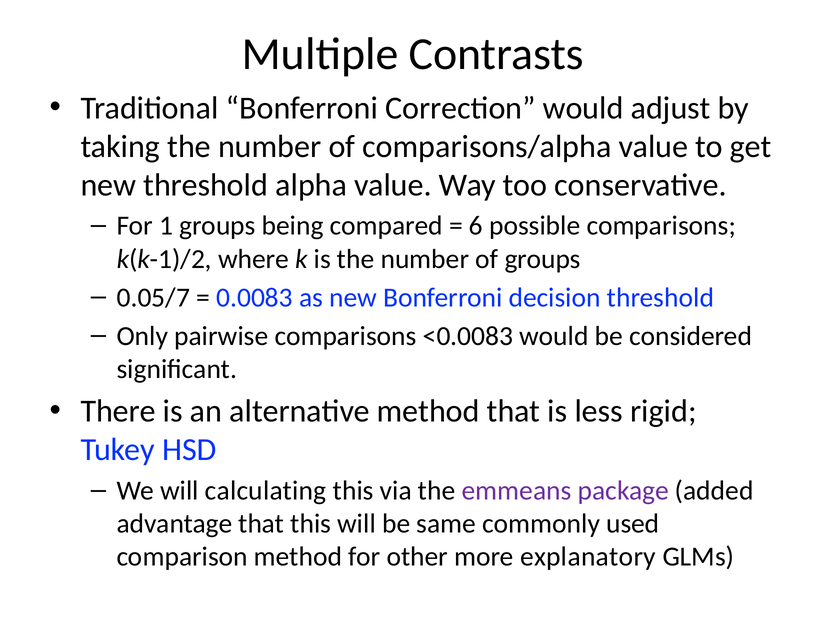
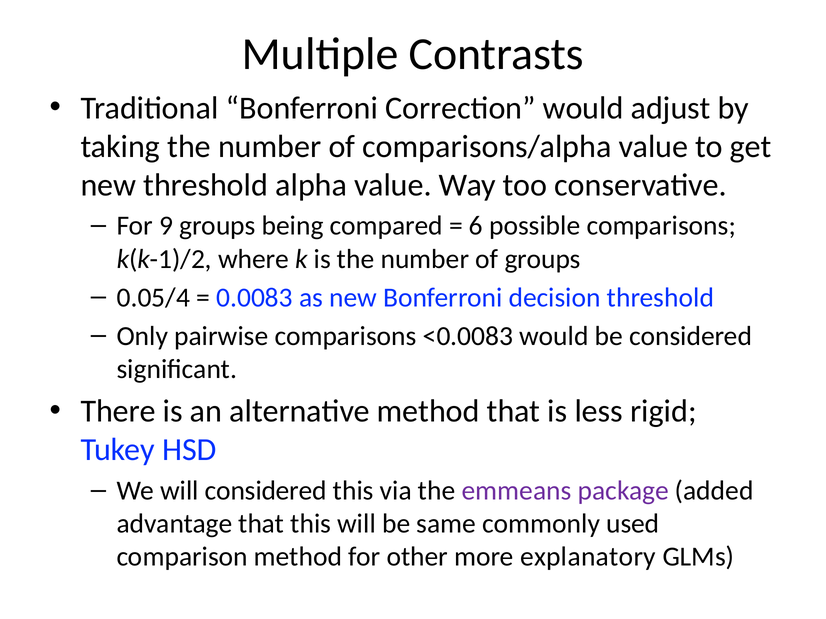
1: 1 -> 9
0.05/7: 0.05/7 -> 0.05/4
will calculating: calculating -> considered
